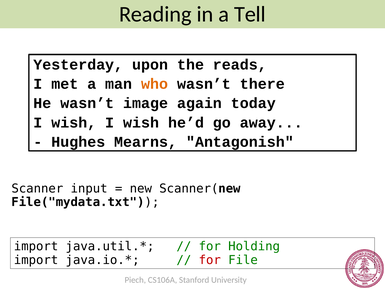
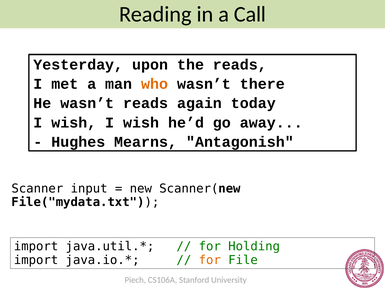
Tell: Tell -> Call
wasn’t image: image -> reads
for at (210, 260) colour: red -> orange
